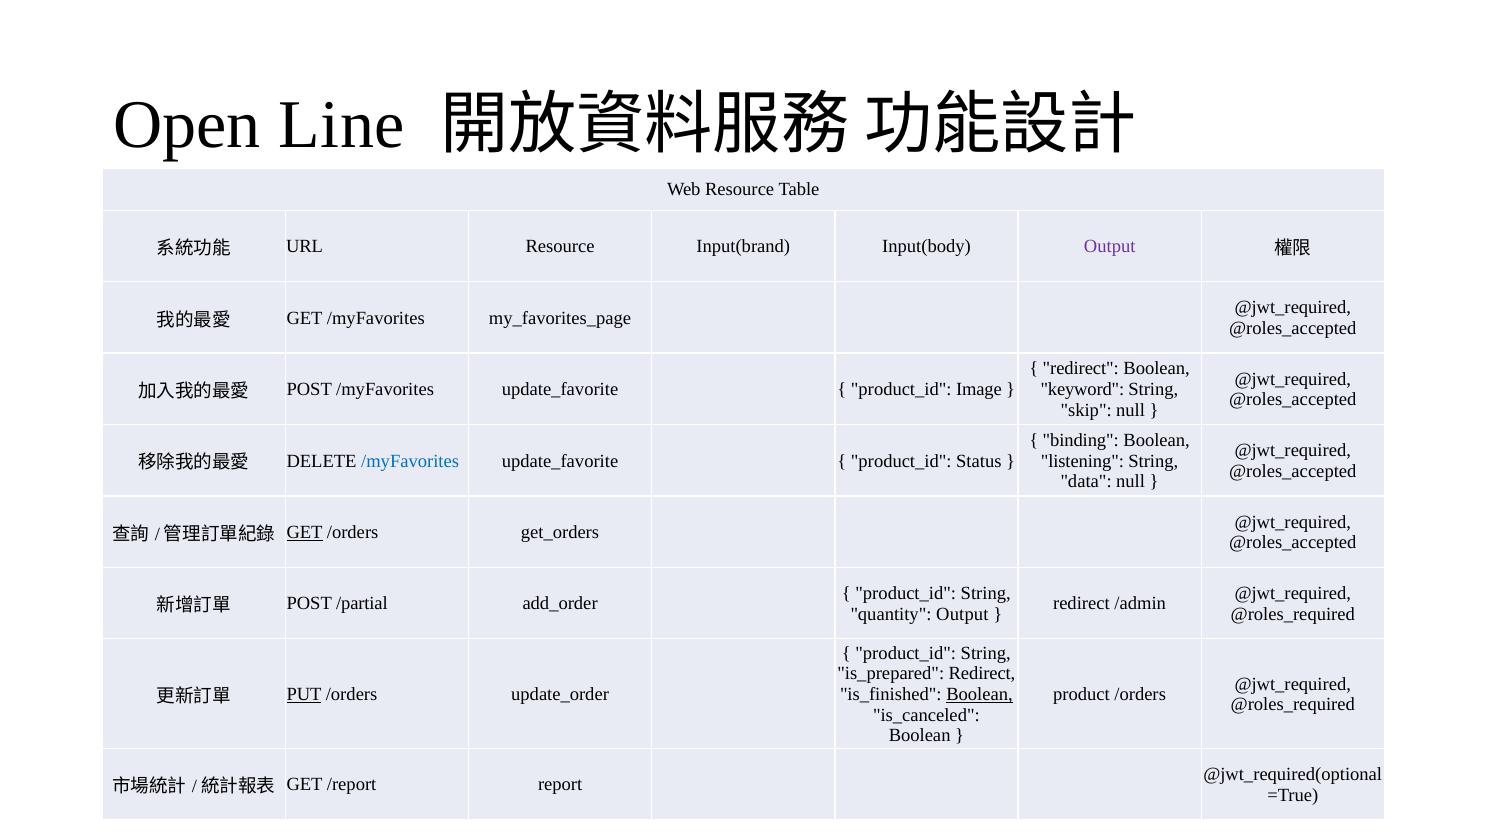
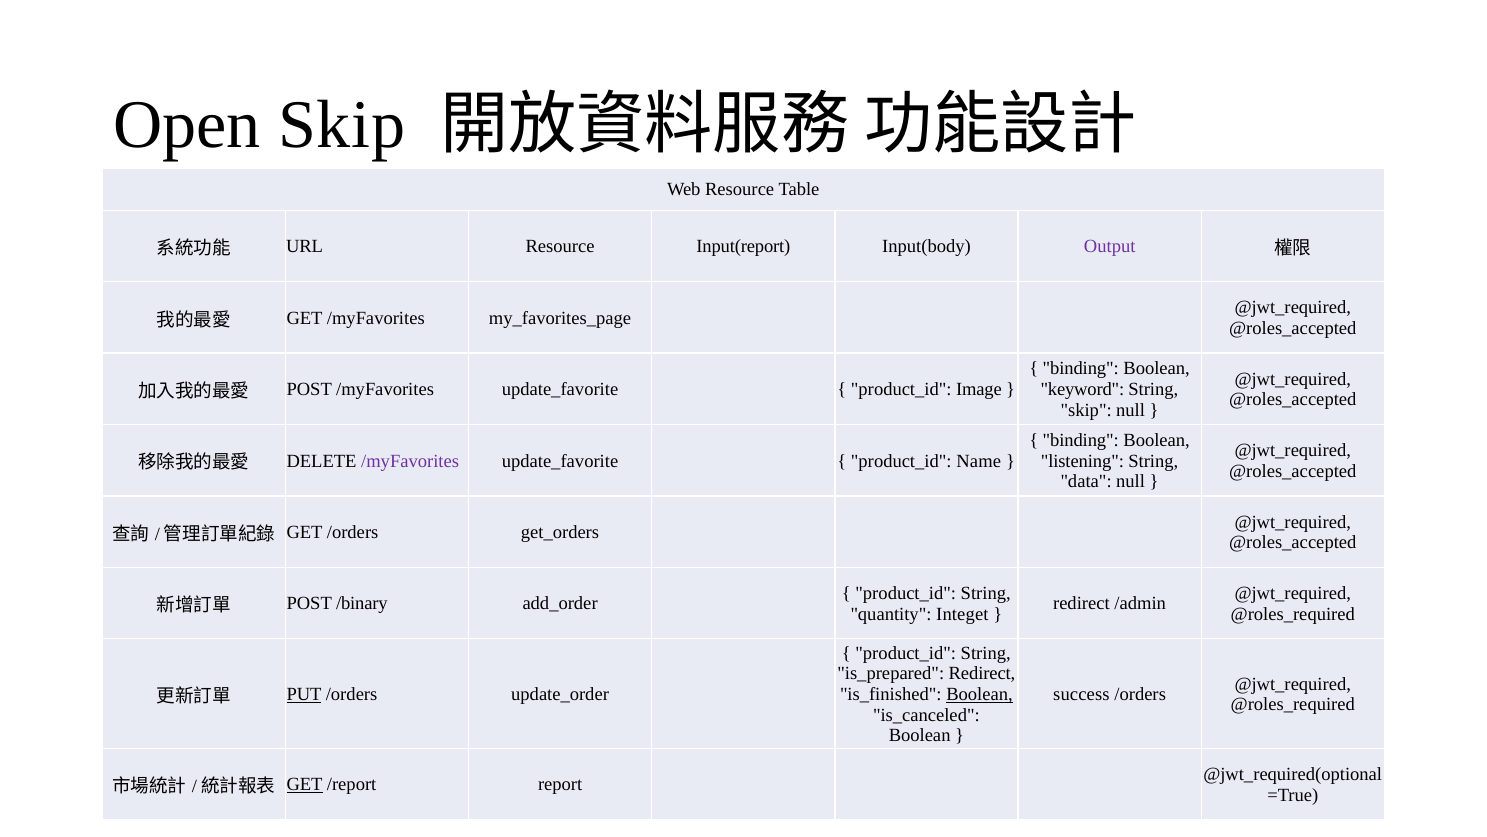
Open Line: Line -> Skip
Input(brand: Input(brand -> Input(report
redirect at (1081, 369): redirect -> binding
/myFavorites at (410, 461) colour: blue -> purple
Status: Status -> Name
GET at (305, 532) underline: present -> none
/partial: /partial -> /binary
quantity Output: Output -> Integet
product: product -> success
GET at (305, 784) underline: none -> present
